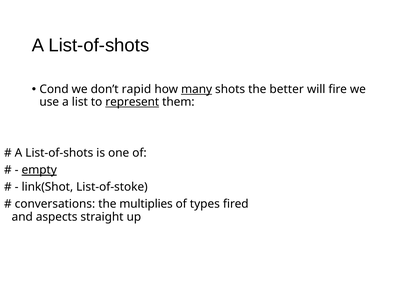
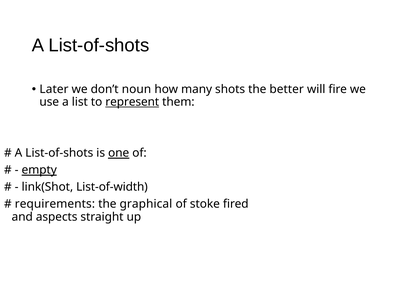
Cond: Cond -> Later
rapid: rapid -> noun
many underline: present -> none
one underline: none -> present
List-of-stoke: List-of-stoke -> List-of-width
conversations: conversations -> requirements
multiplies: multiplies -> graphical
types: types -> stoke
